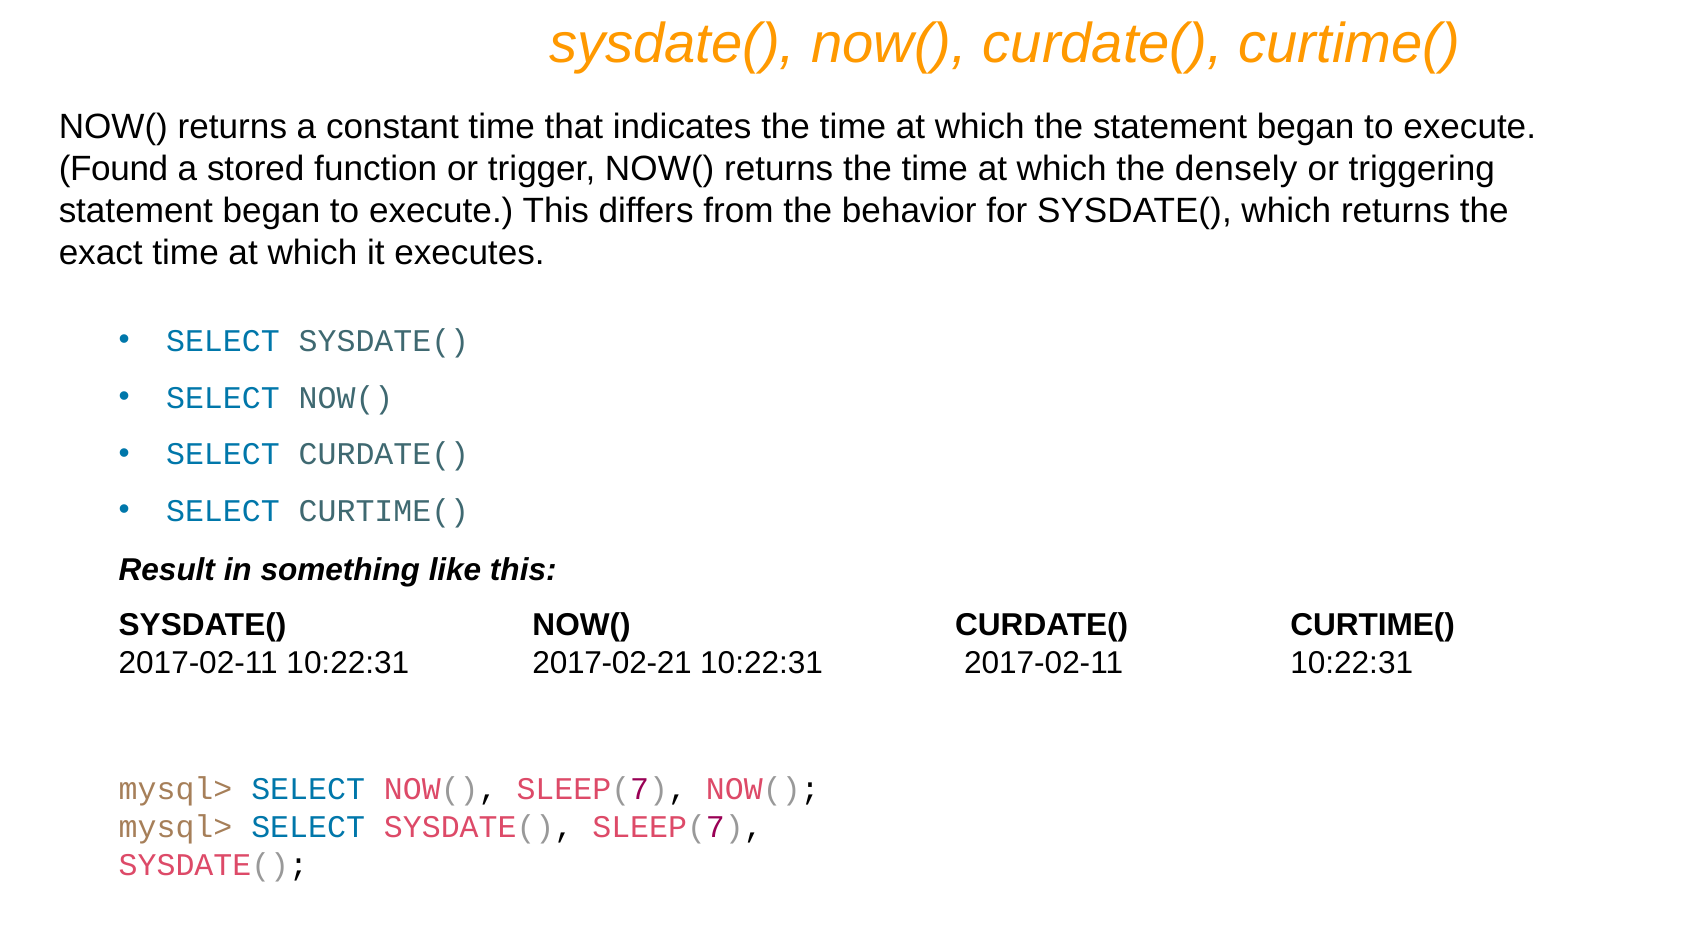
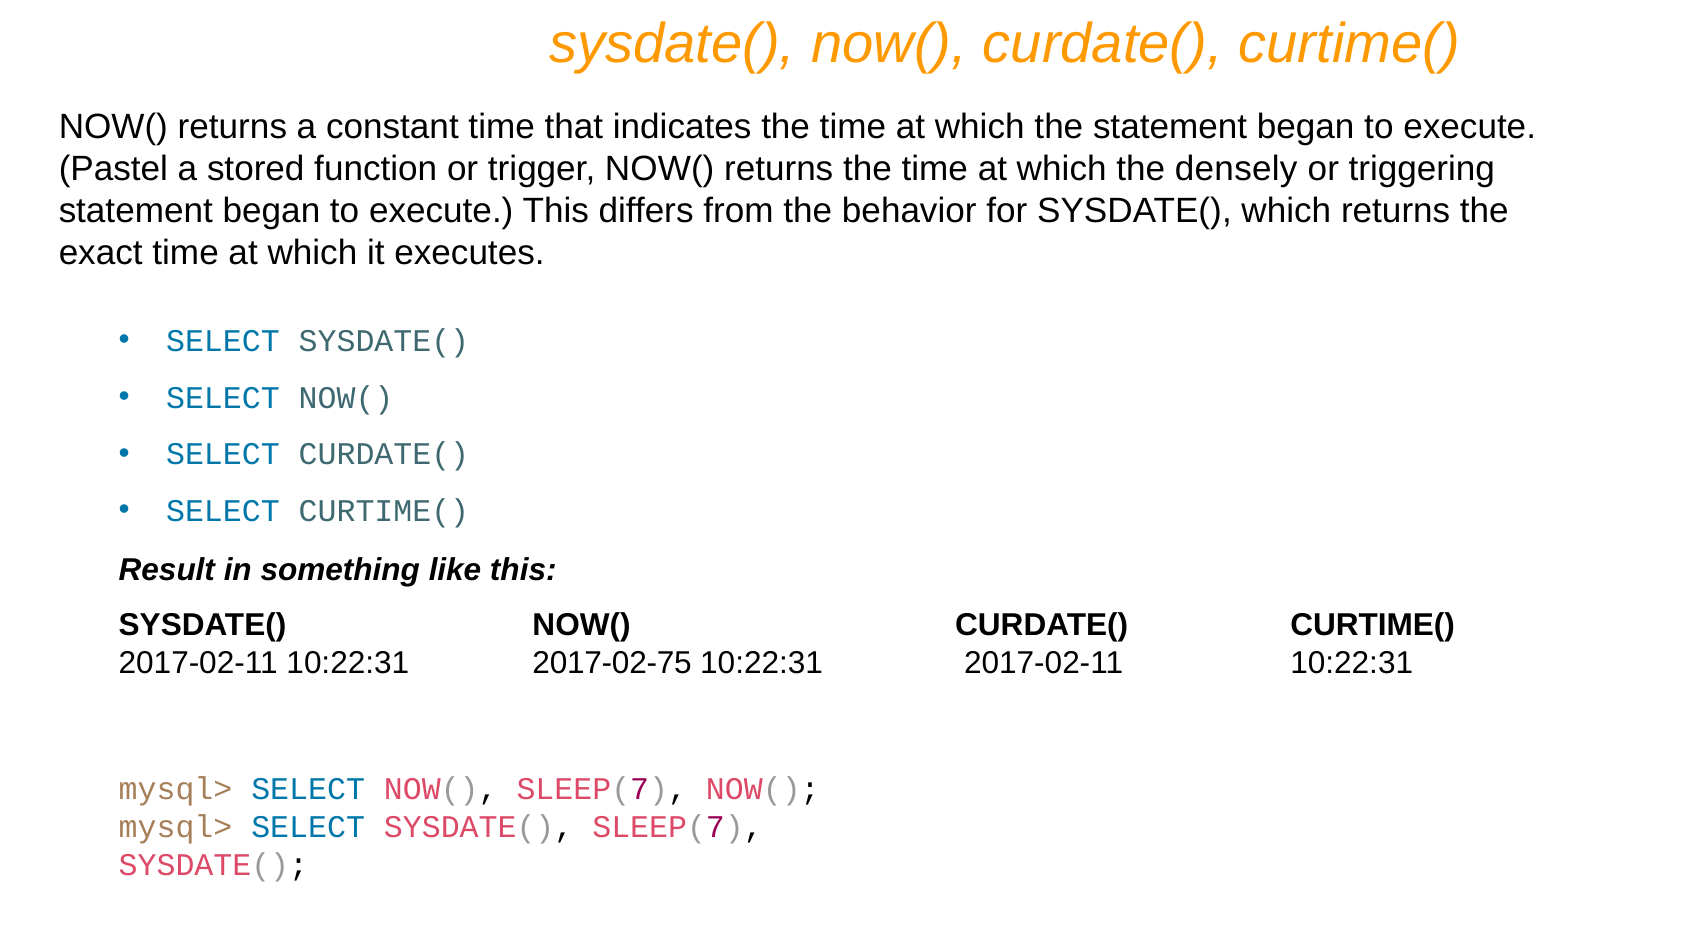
Found: Found -> Pastel
2017-02-21: 2017-02-21 -> 2017-02-75
